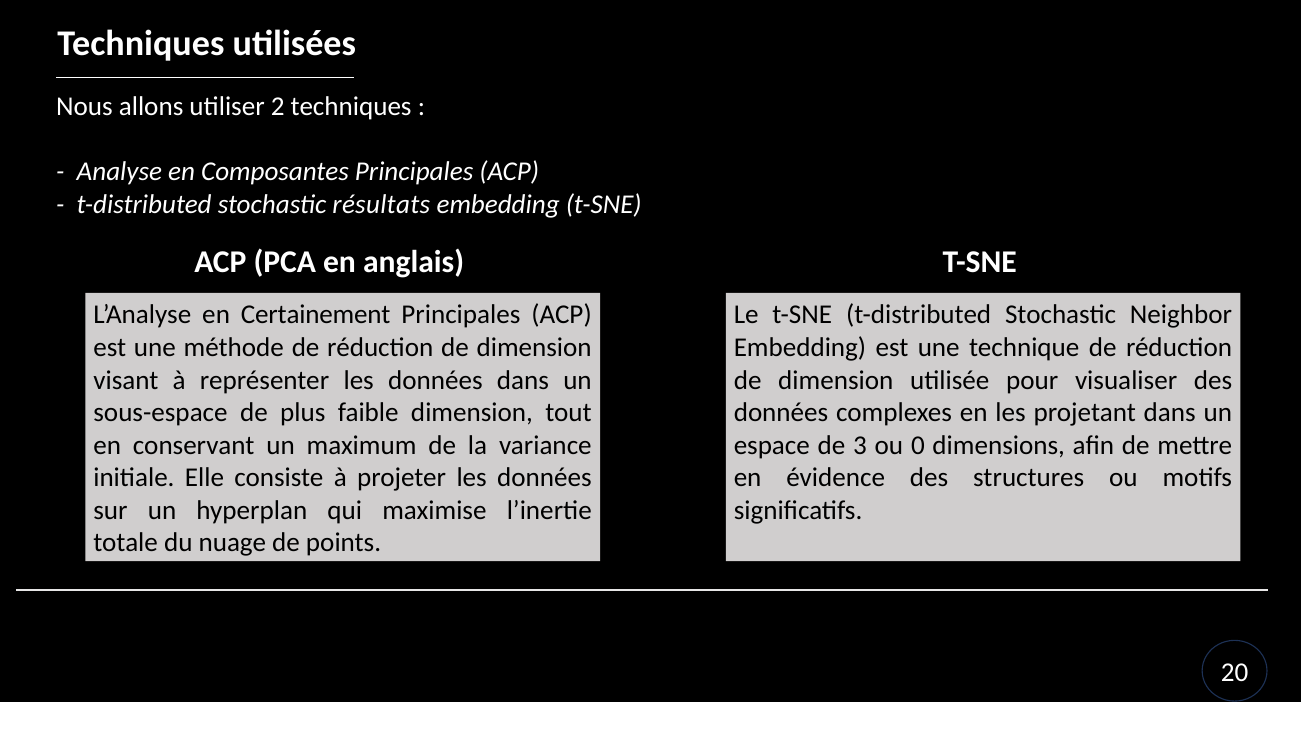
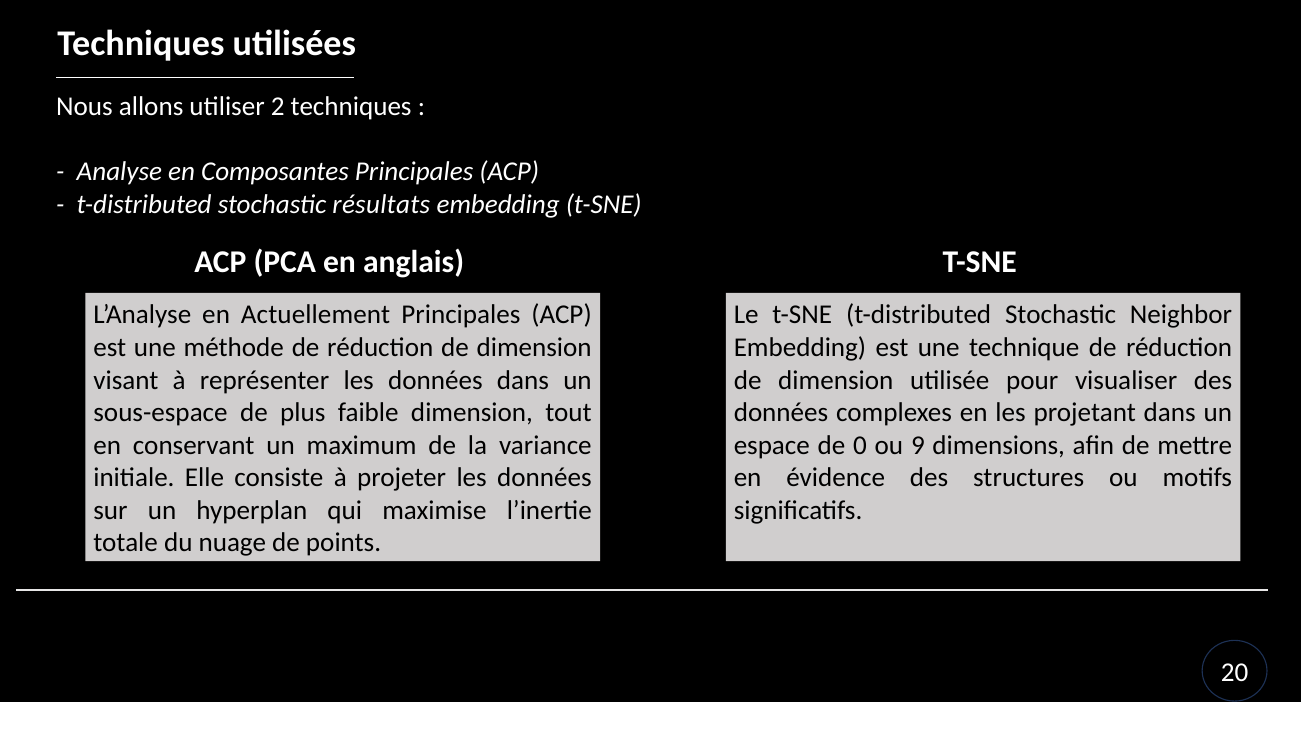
Certainement: Certainement -> Actuellement
3: 3 -> 0
0: 0 -> 9
